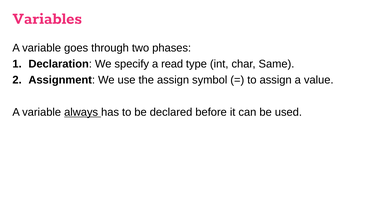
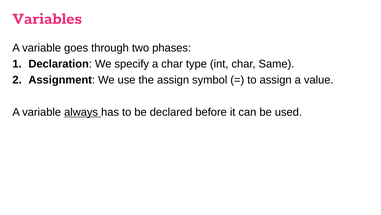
a read: read -> char
